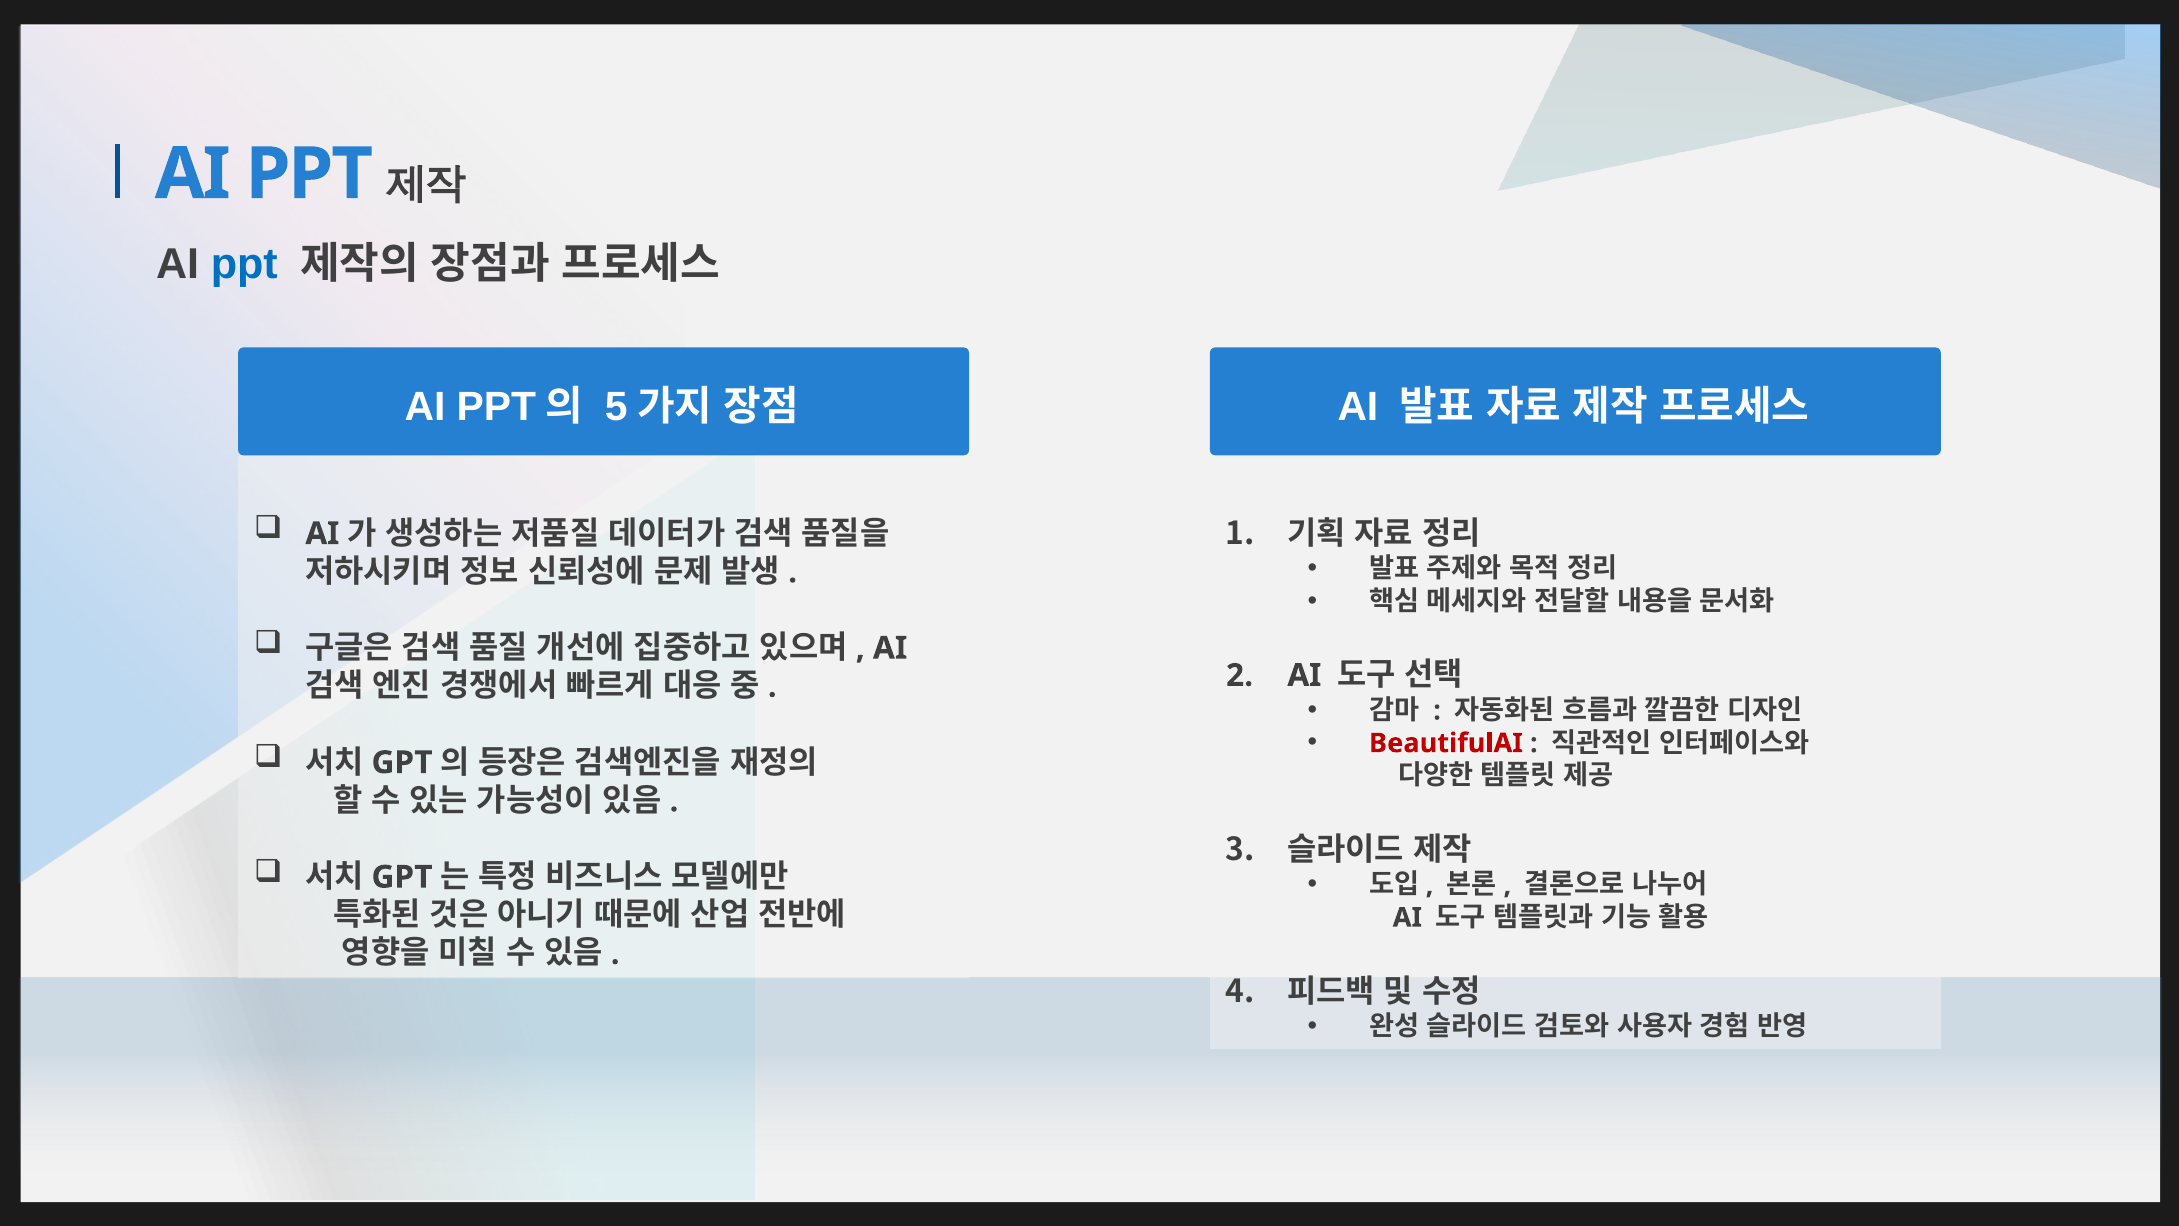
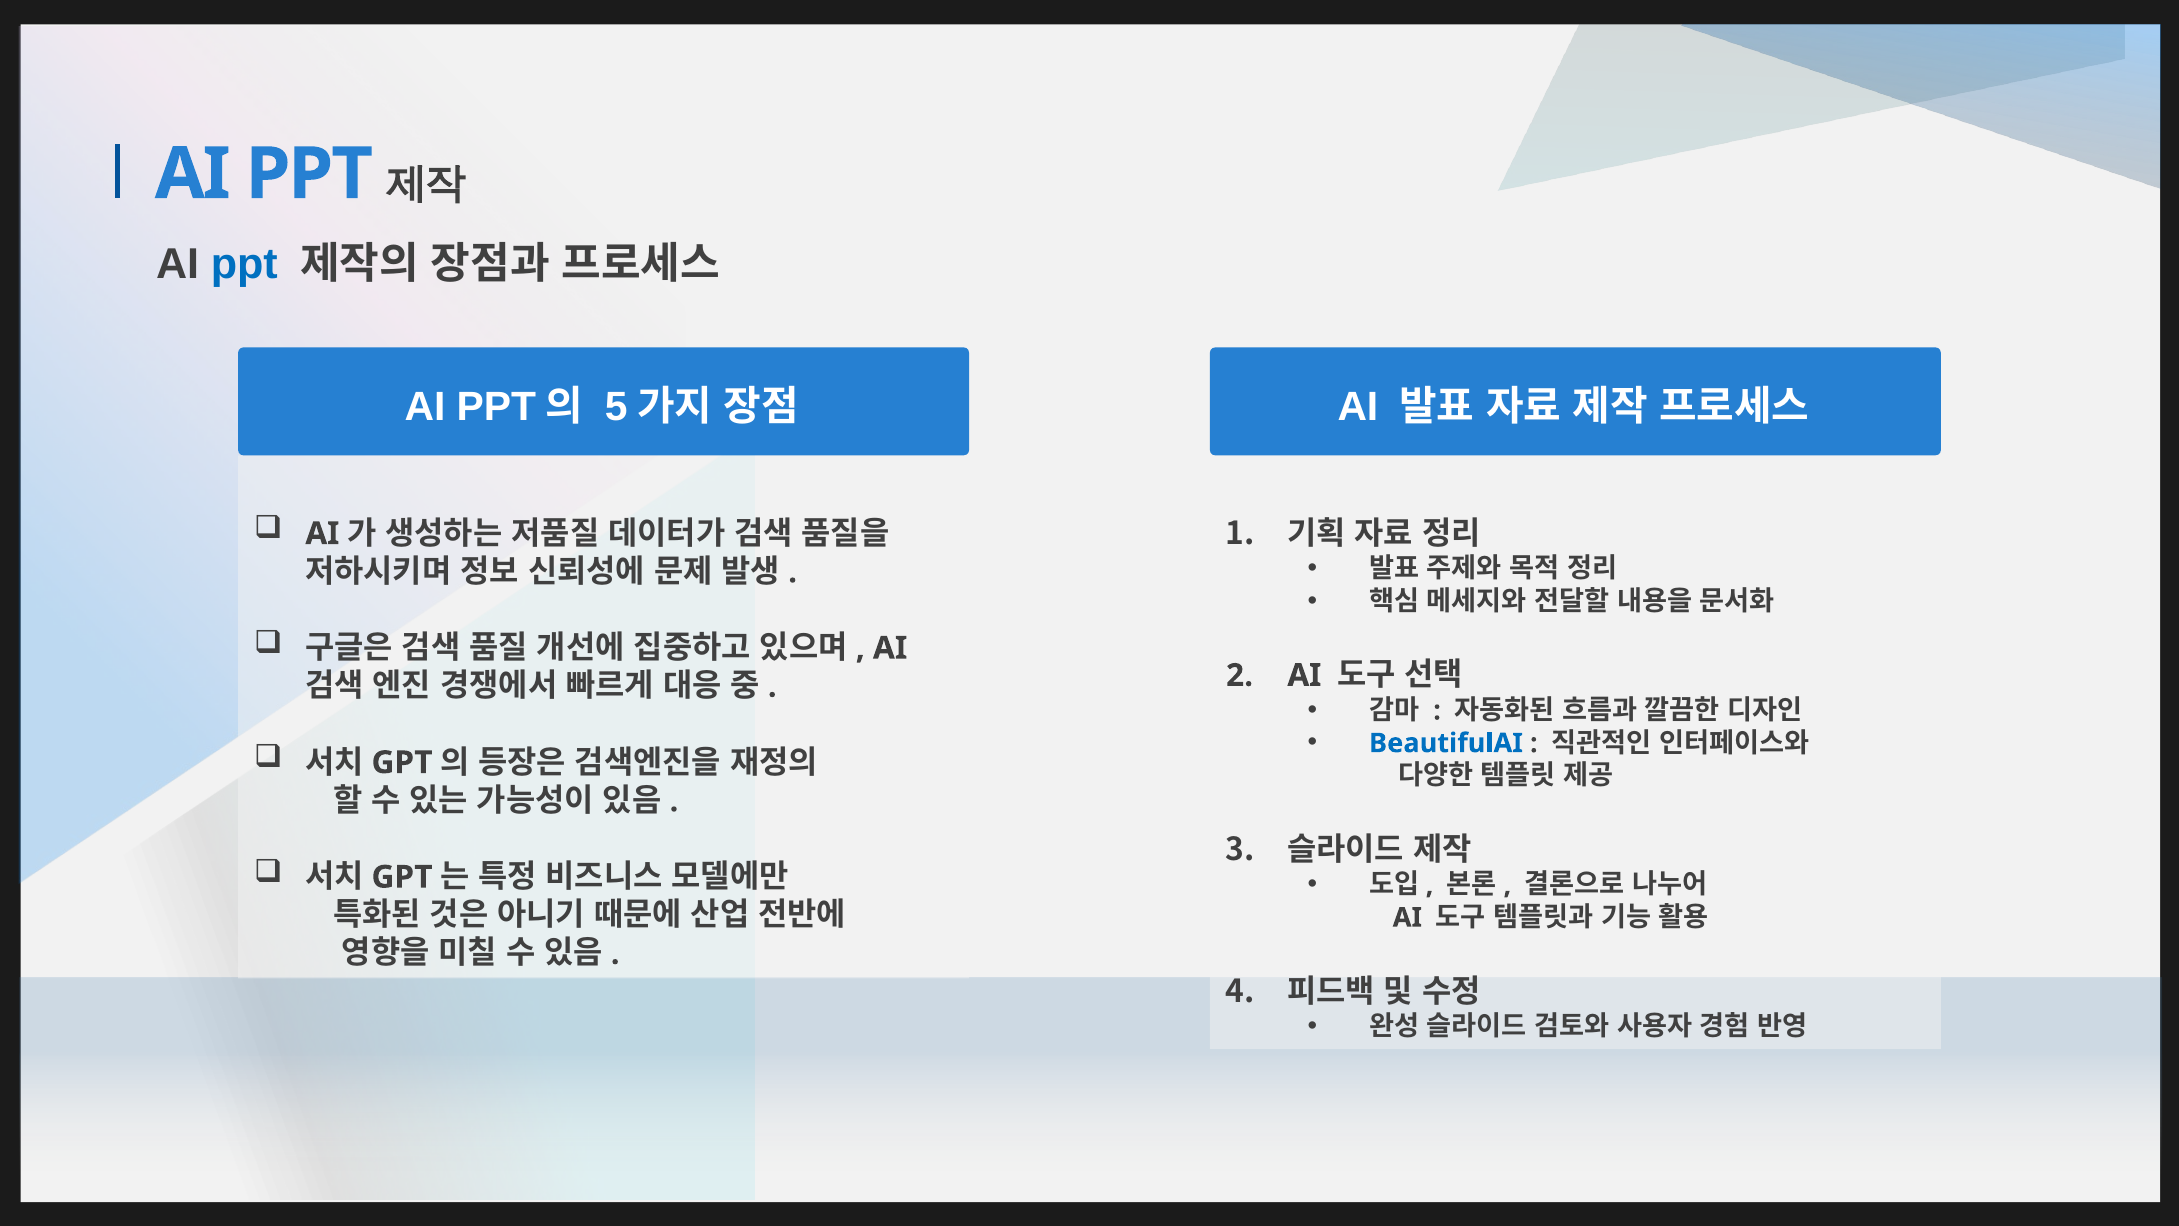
BeautifulAI colour: red -> blue
